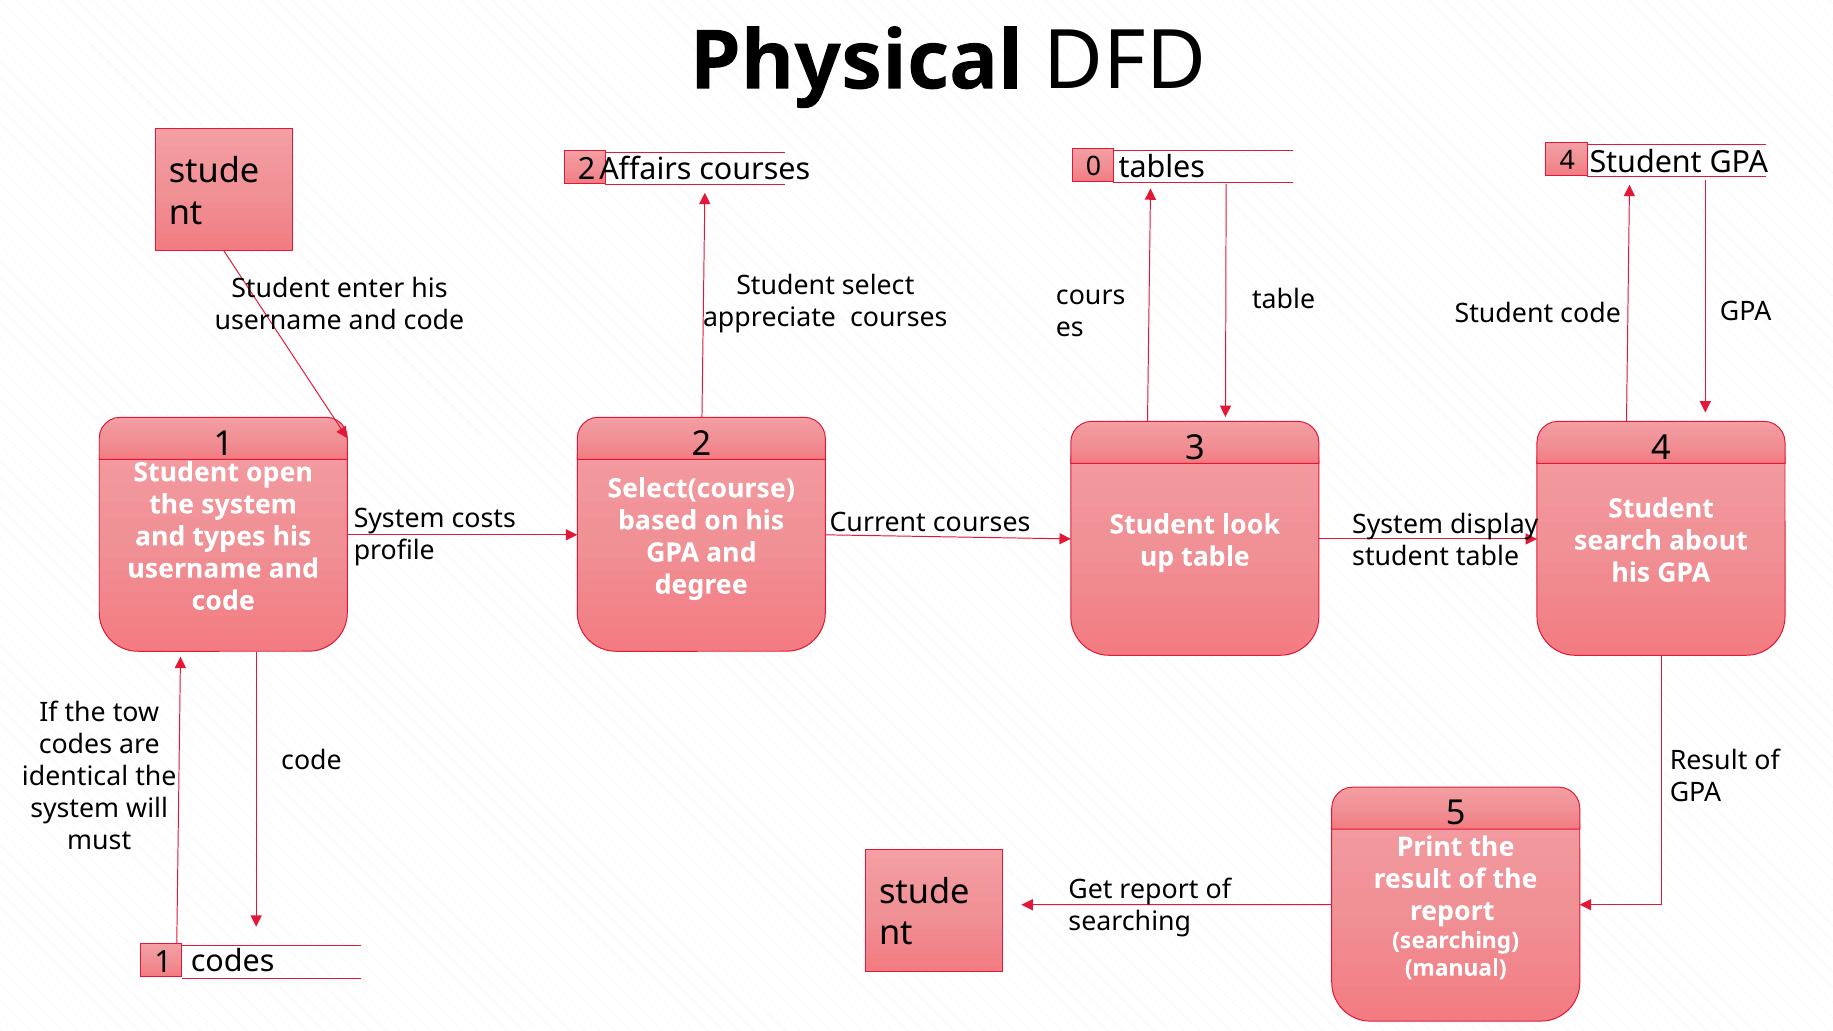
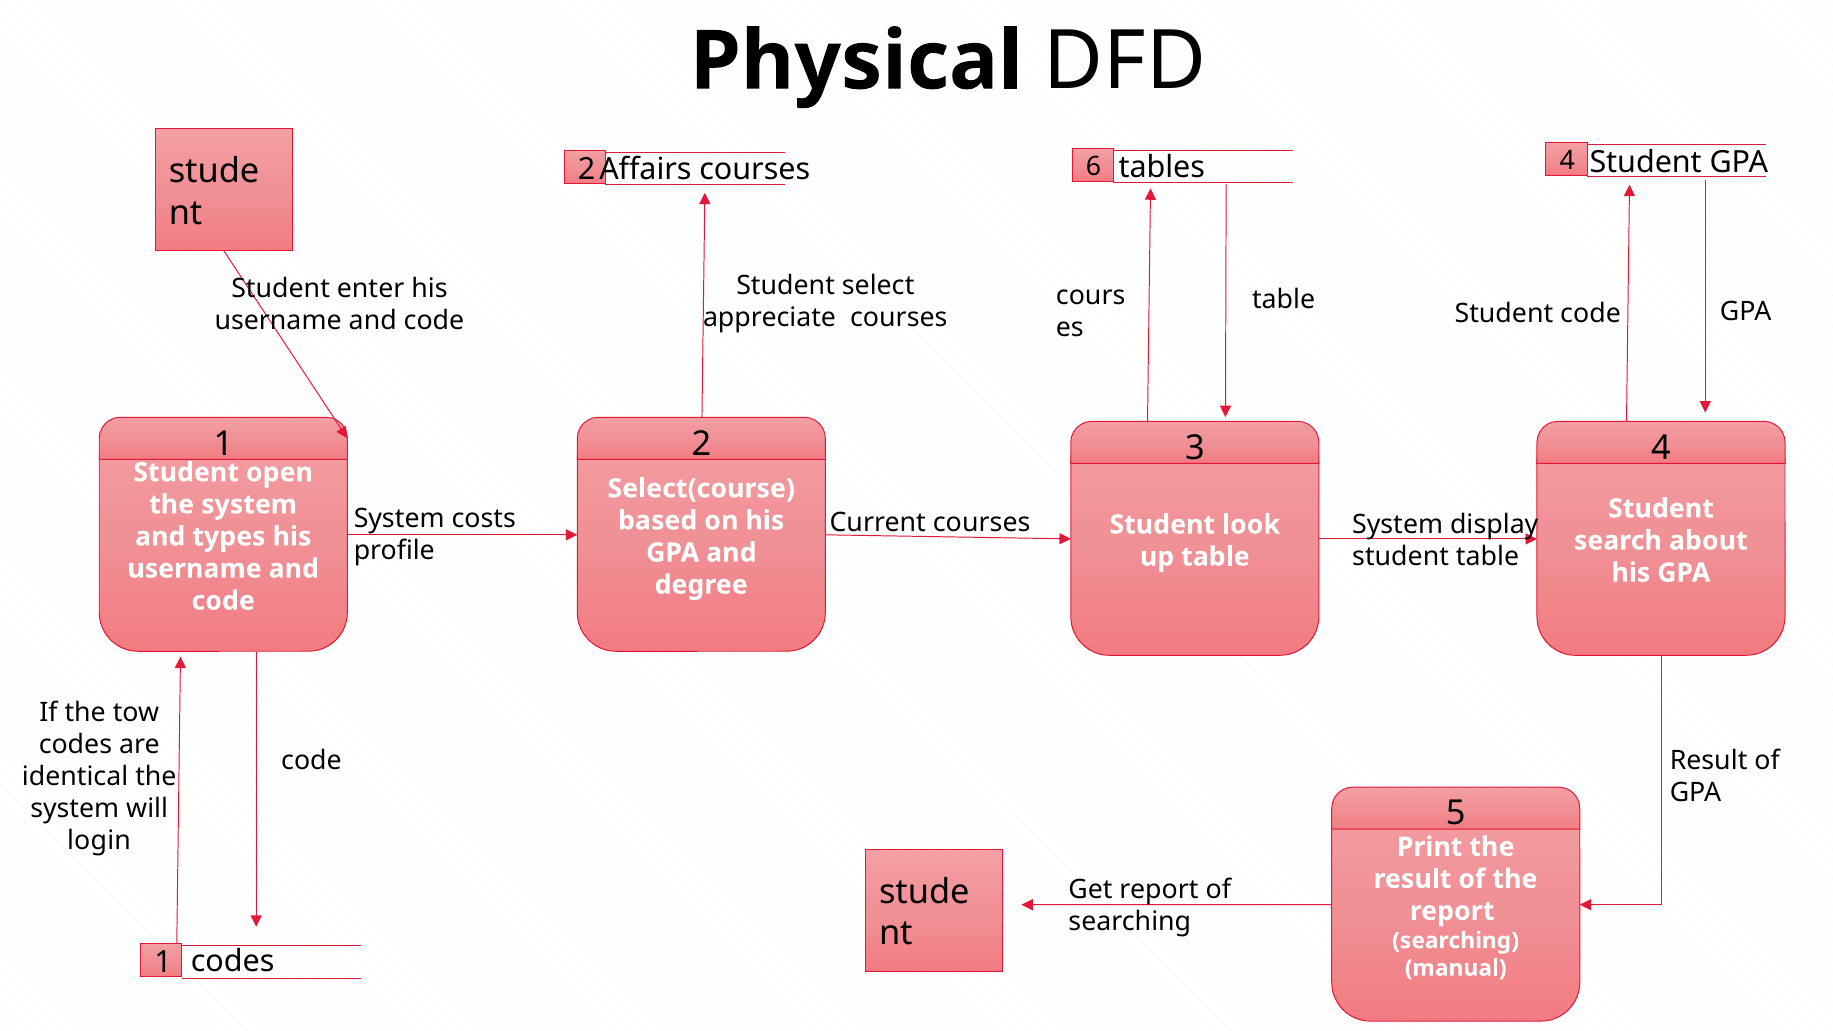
0: 0 -> 6
must: must -> login
